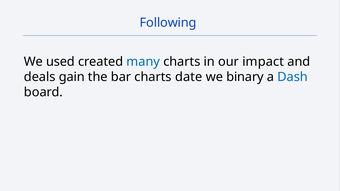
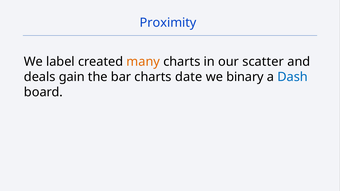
Following: Following -> Proximity
used: used -> label
many colour: blue -> orange
impact: impact -> scatter
